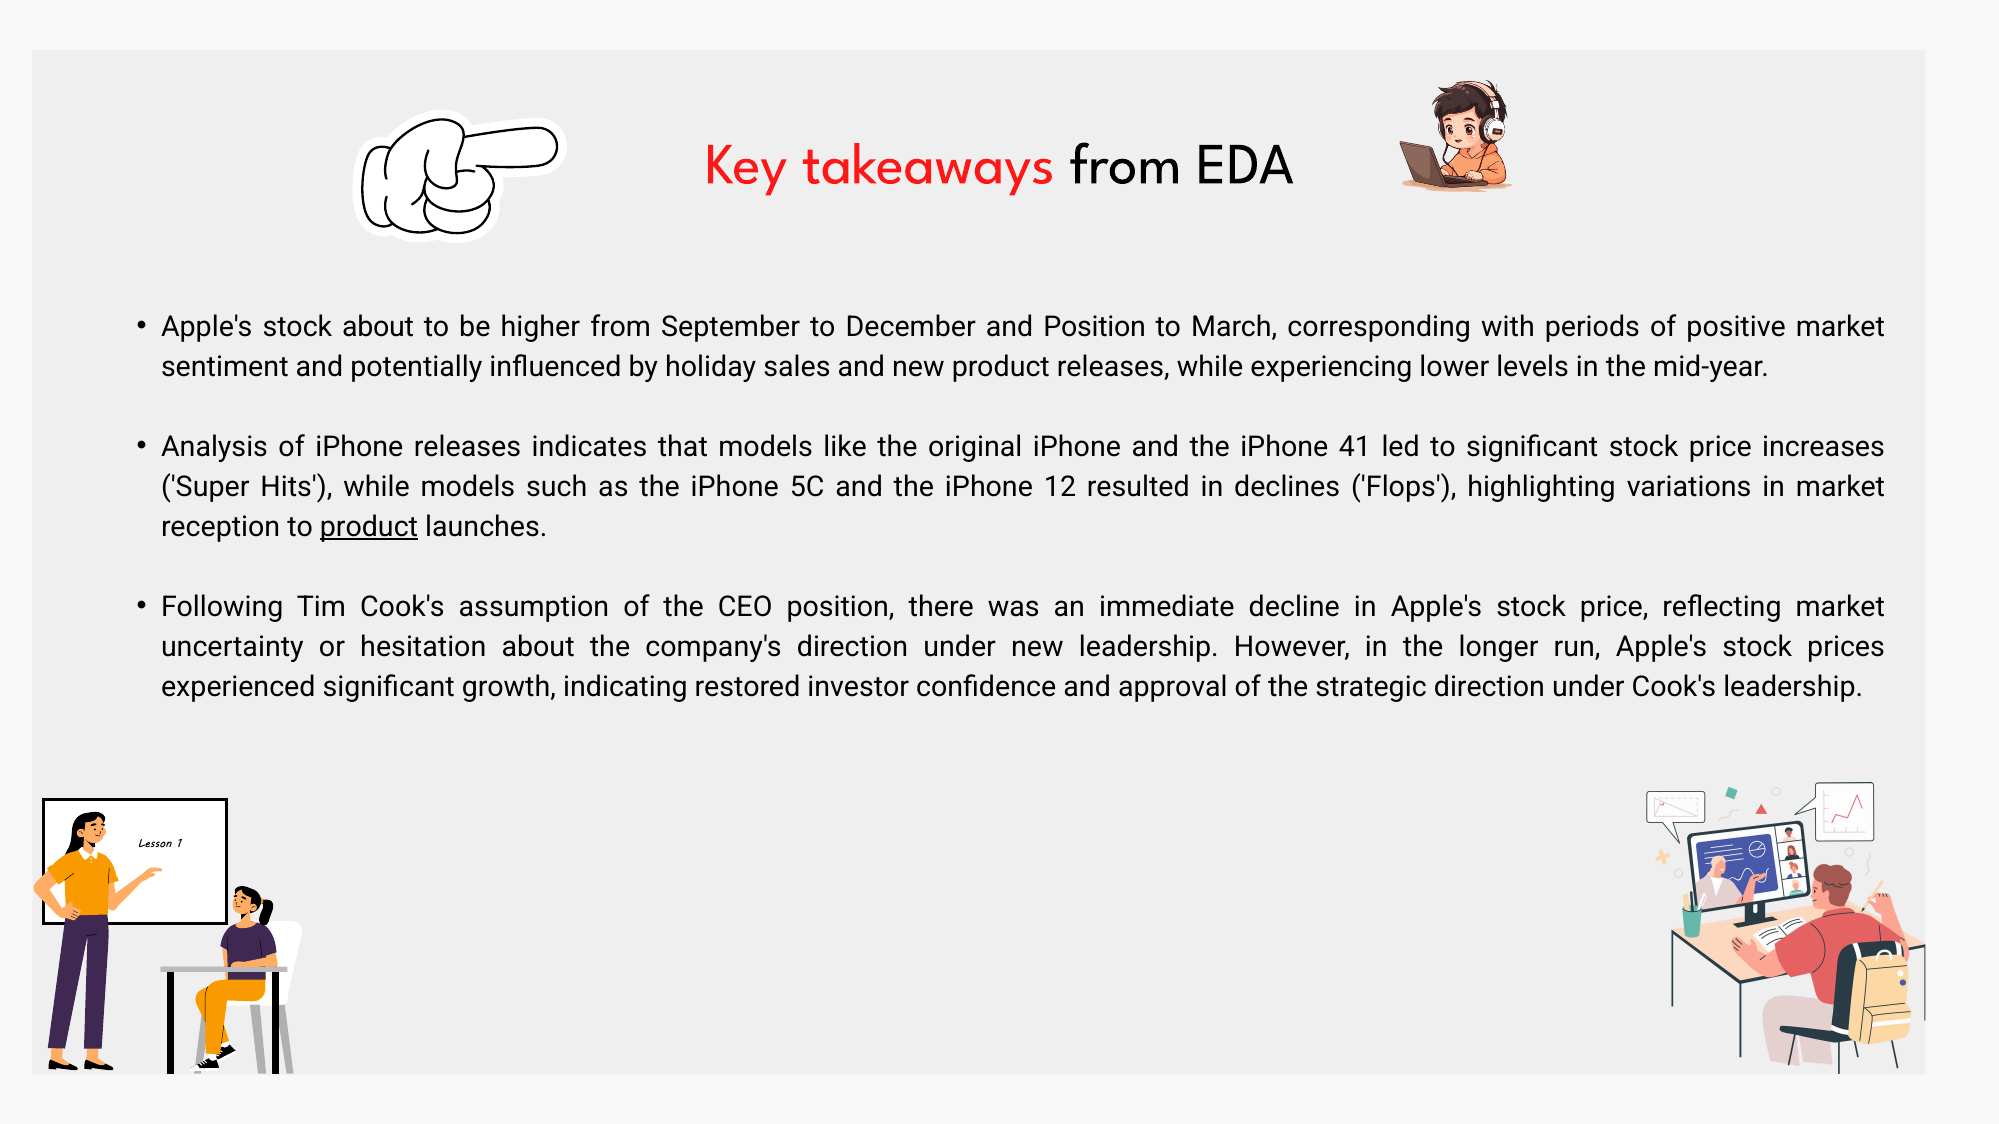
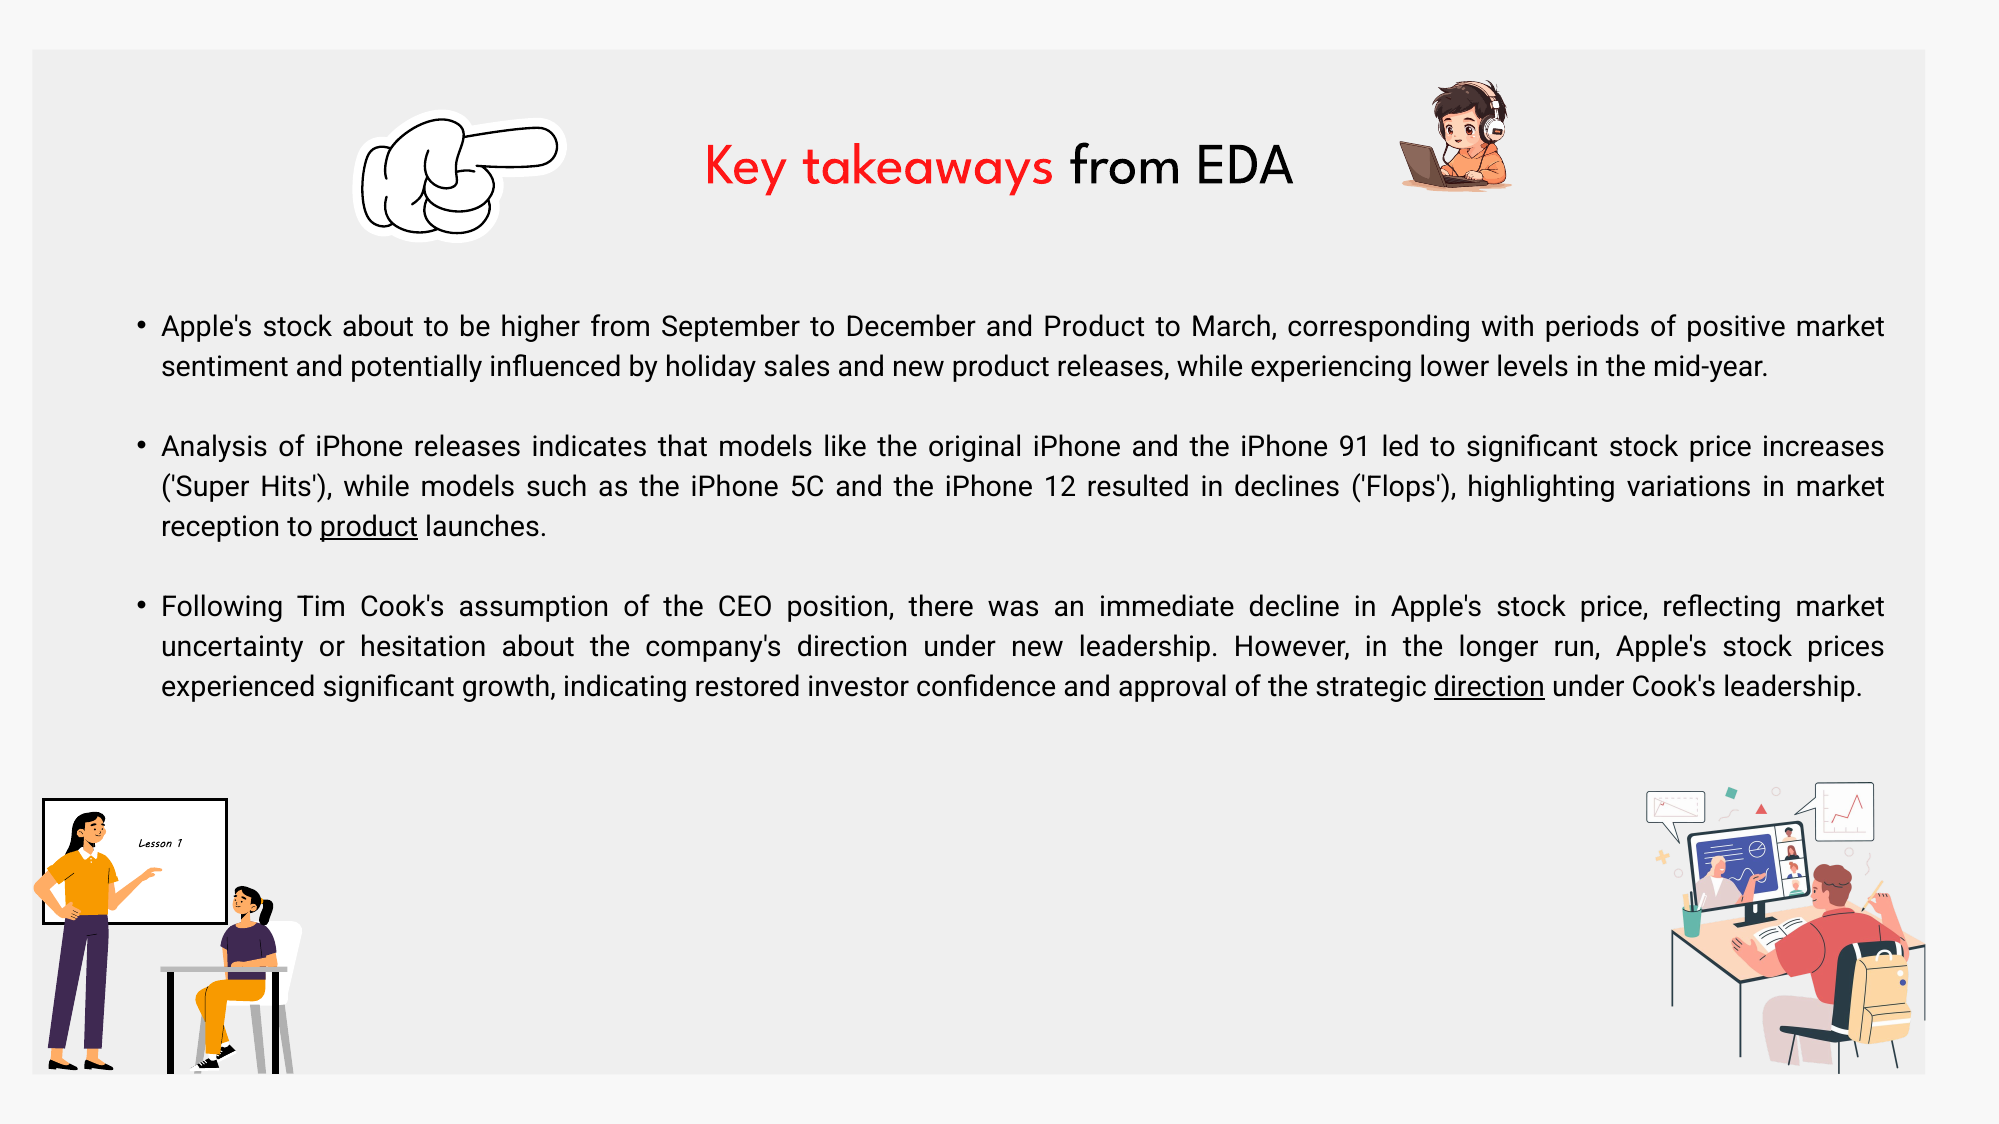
and Position: Position -> Product
41: 41 -> 91
direction at (1489, 687) underline: none -> present
